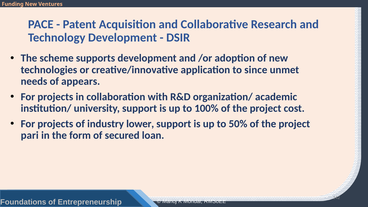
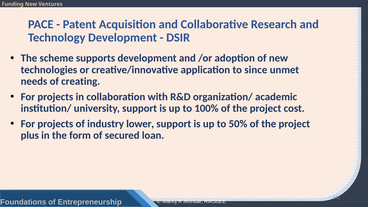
appears: appears -> creating
pari: pari -> plus
